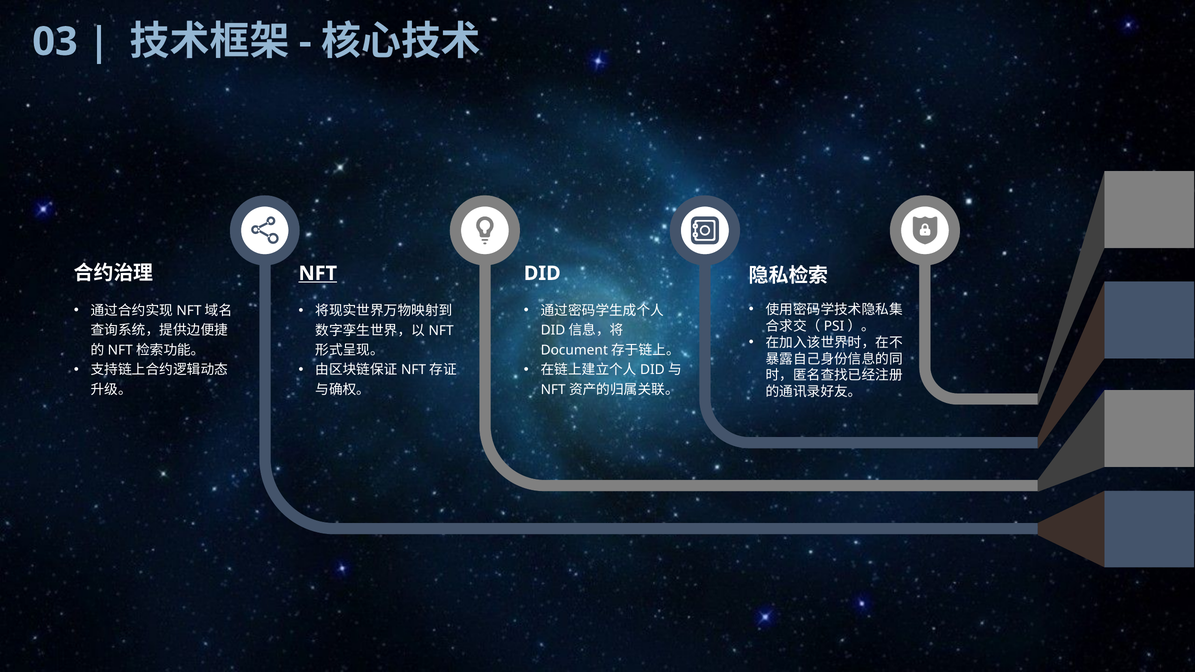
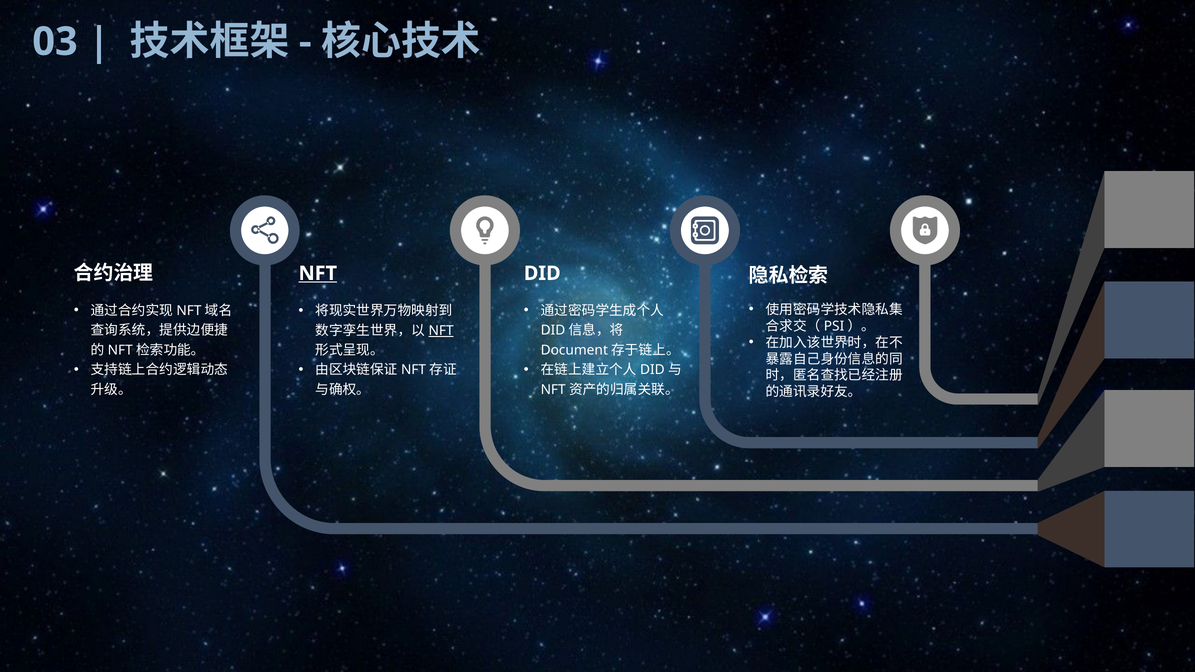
NFT at (441, 331) underline: none -> present
